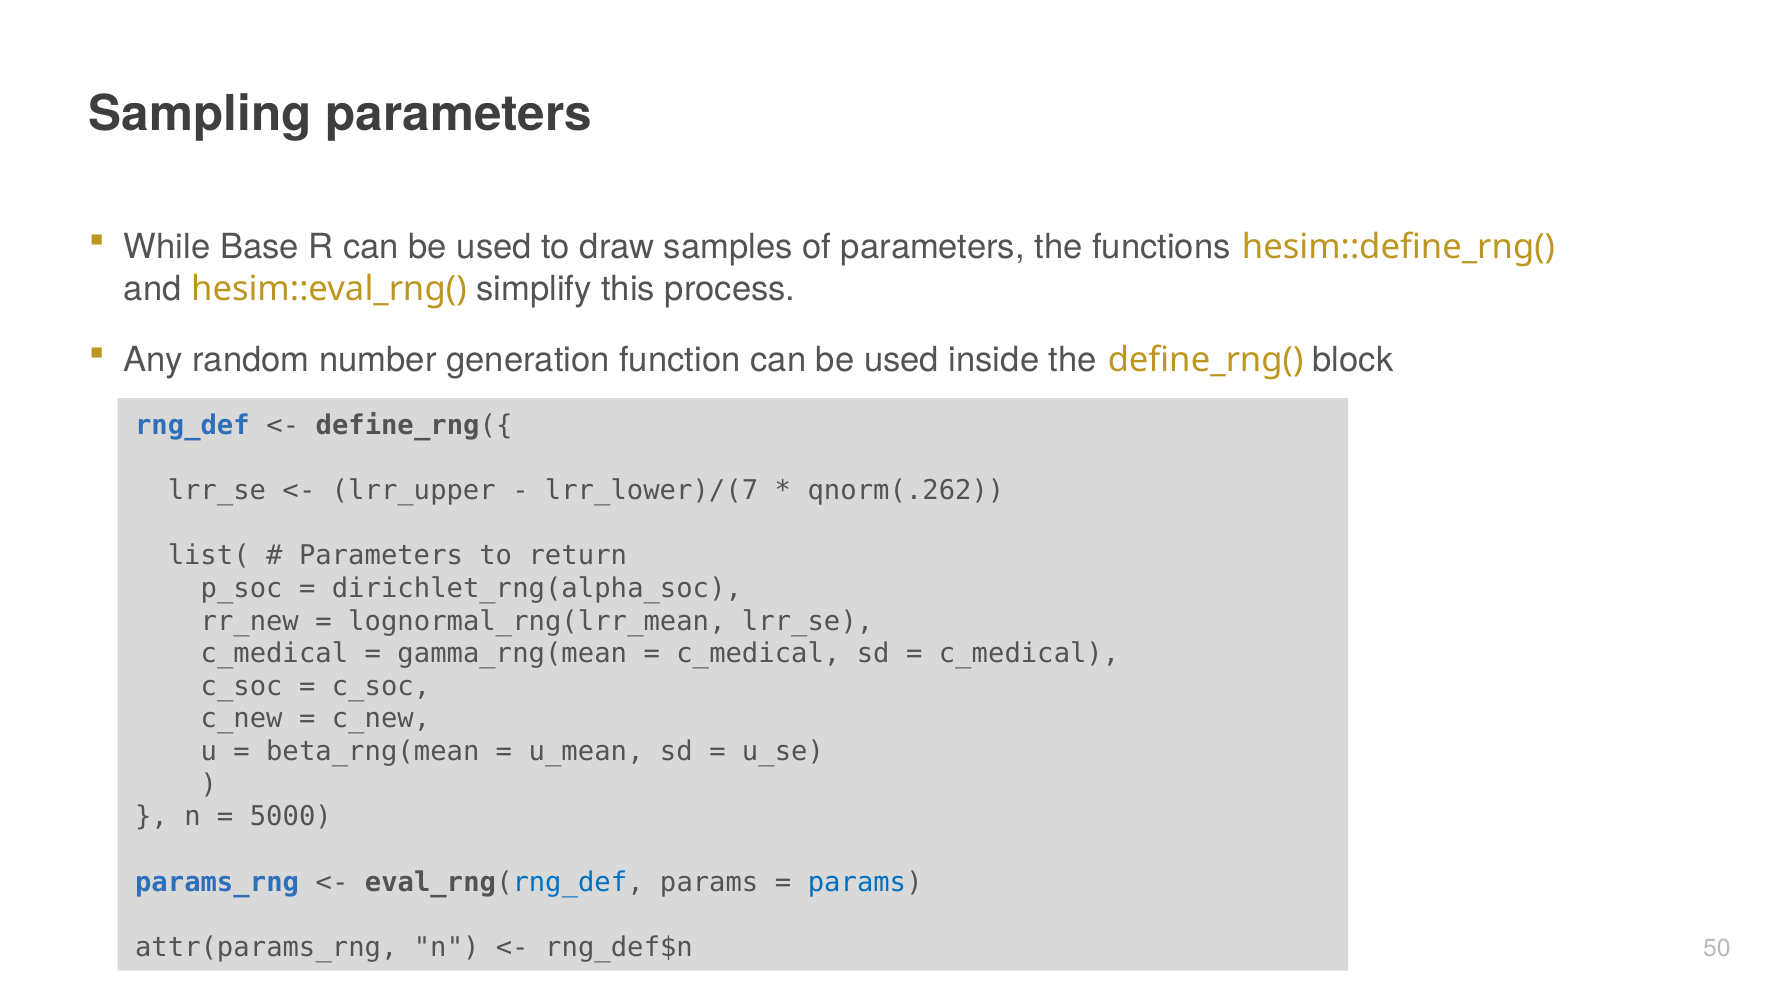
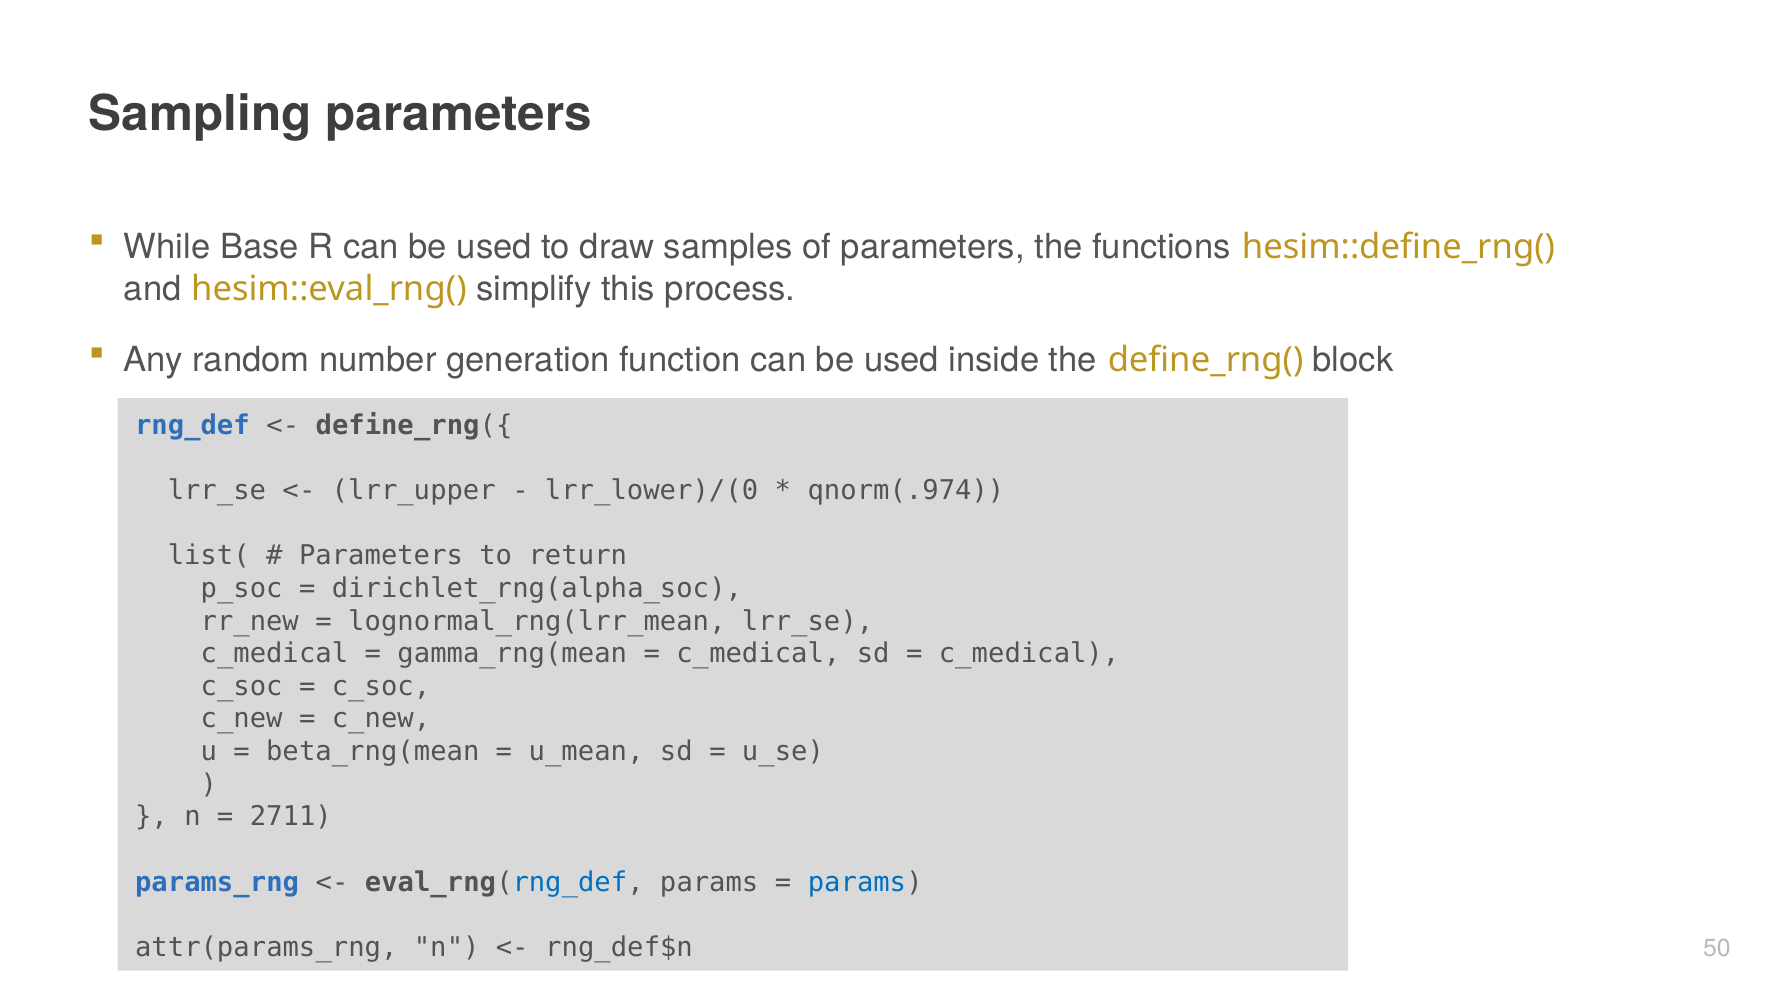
lrr_lower)/(7: lrr_lower)/(7 -> lrr_lower)/(0
qnorm(.262: qnorm(.262 -> qnorm(.974
5000: 5000 -> 2711
